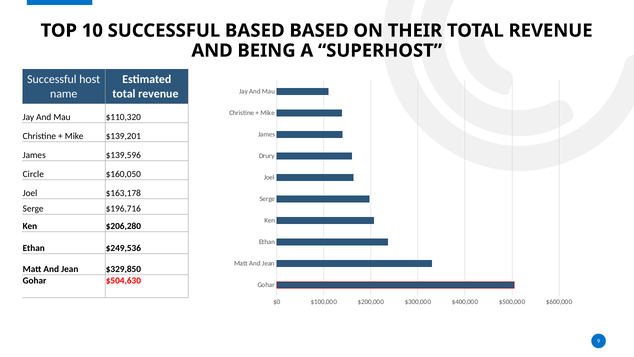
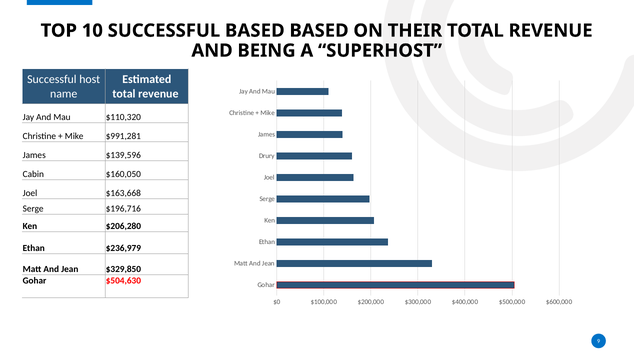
$139,201: $139,201 -> $991,281
Circle: Circle -> Cabin
$163,178: $163,178 -> $163,668
$249,536: $249,536 -> $236,979
